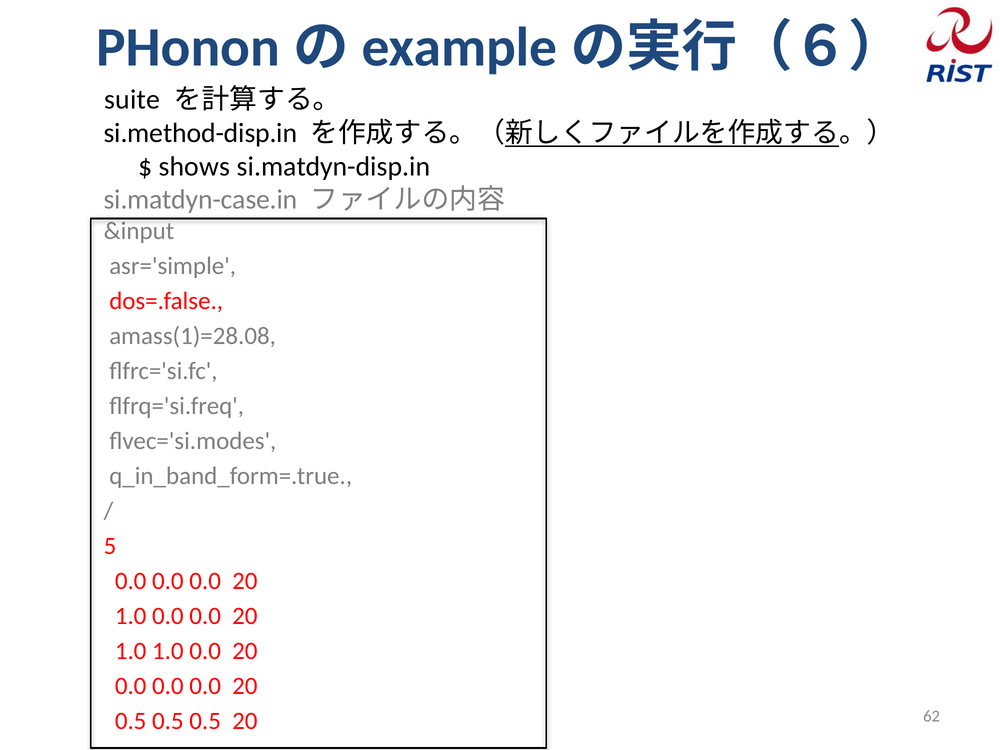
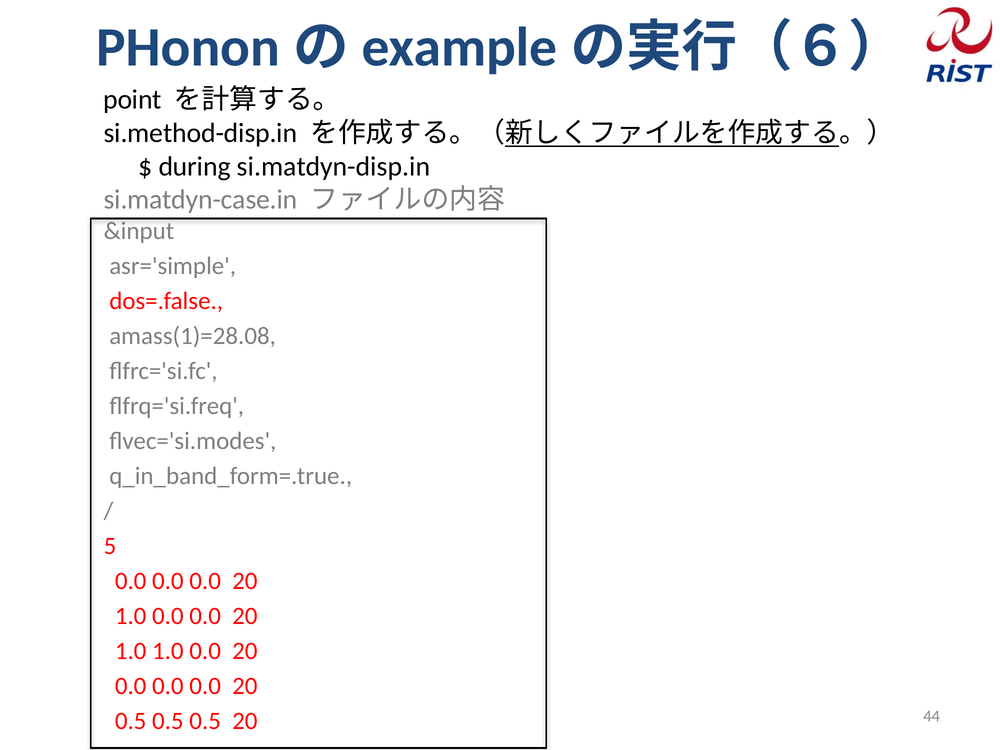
suite: suite -> point
shows: shows -> during
62: 62 -> 44
